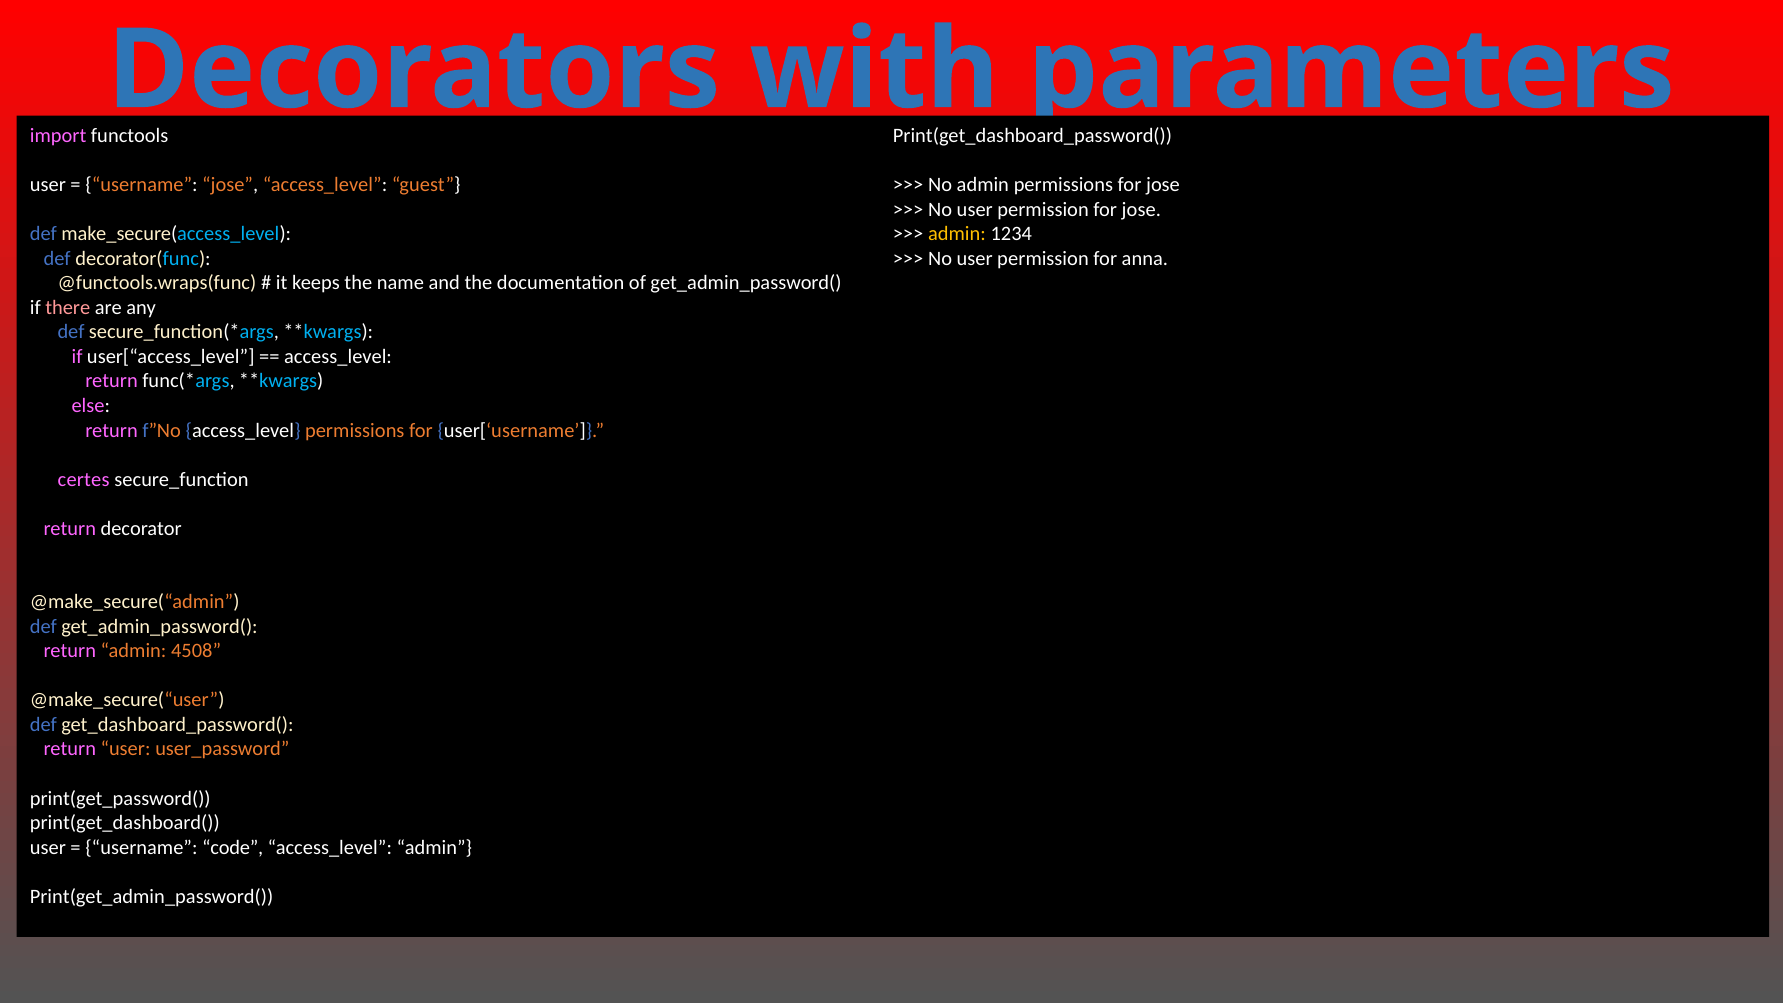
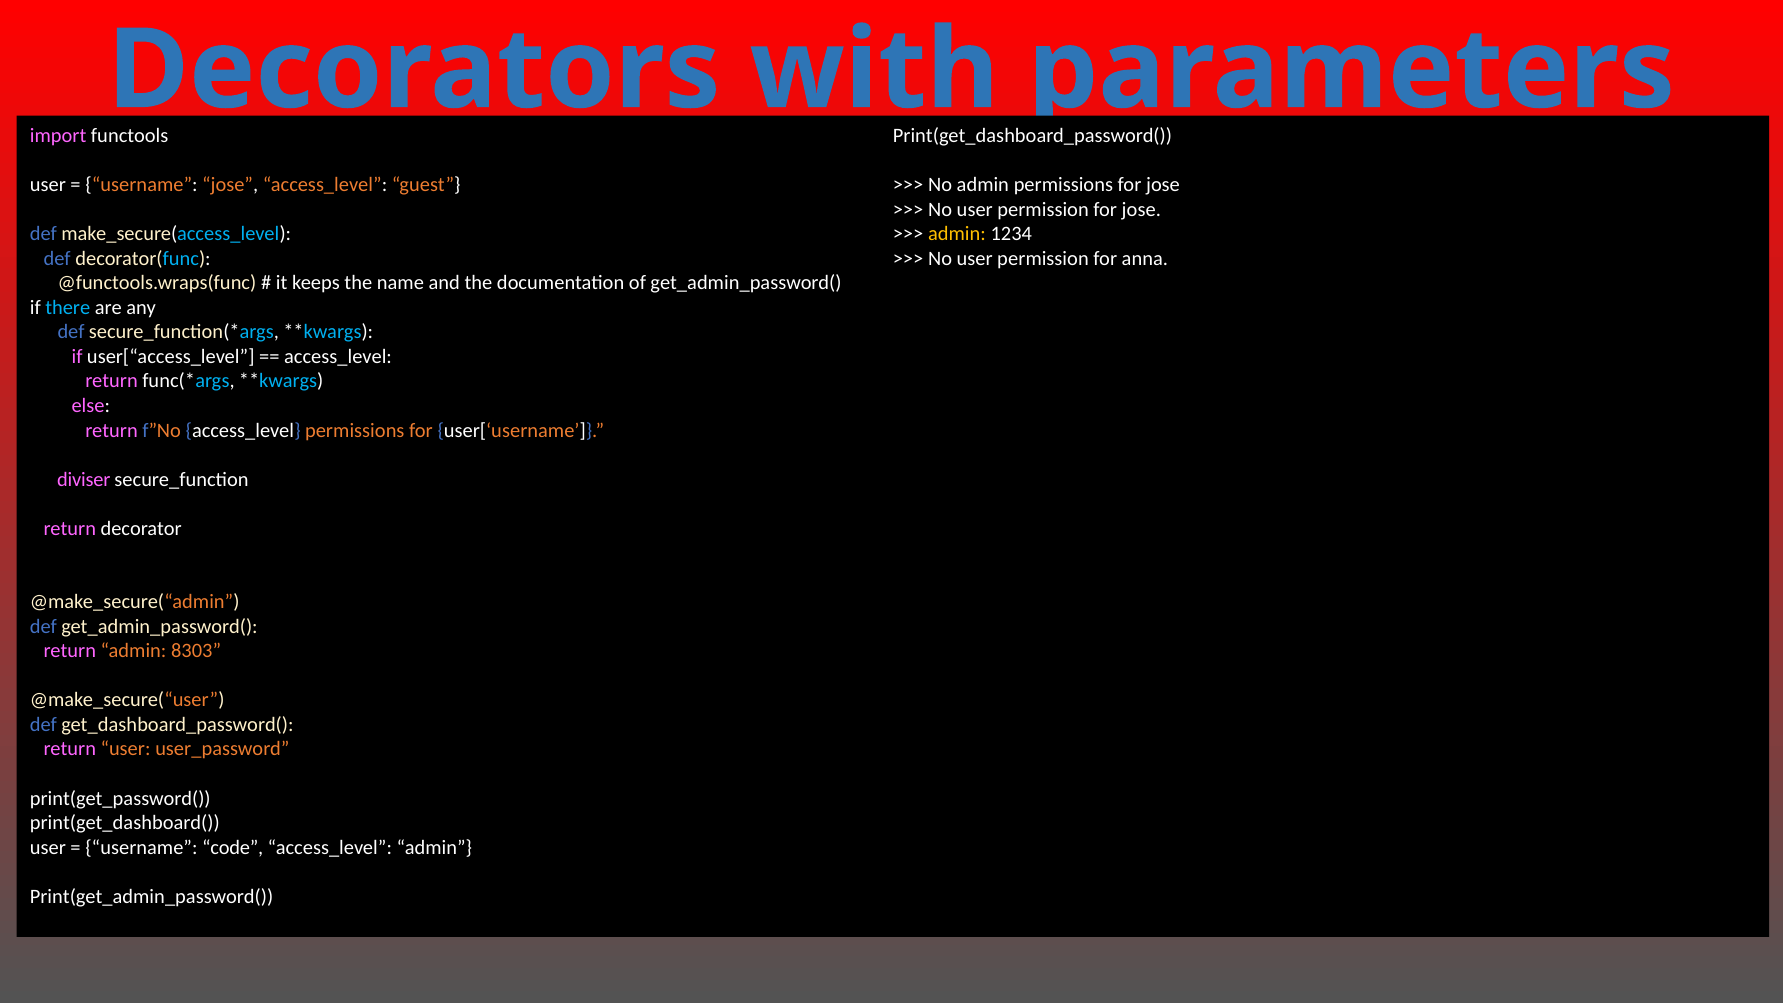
there colour: pink -> light blue
certes: certes -> diviser
4508: 4508 -> 8303
